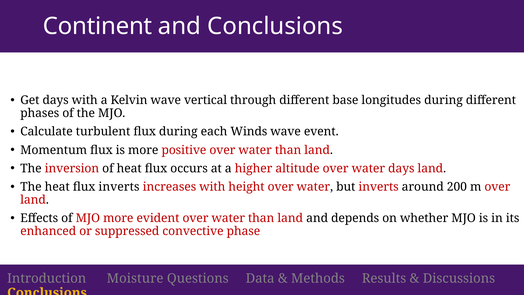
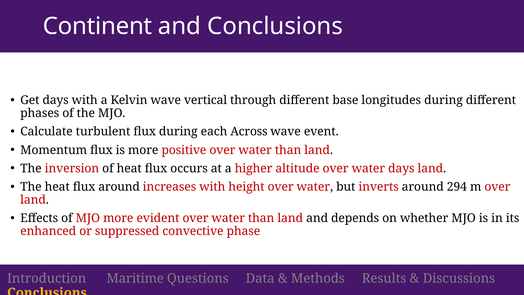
Winds: Winds -> Across
flux inverts: inverts -> around
200: 200 -> 294
Moisture: Moisture -> Maritime
